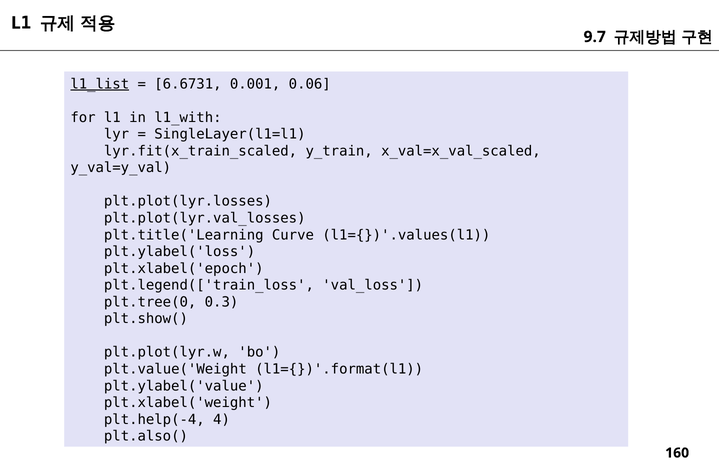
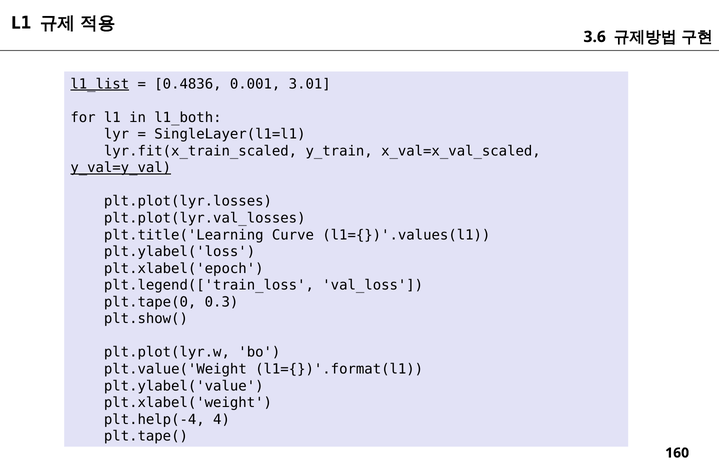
9.7: 9.7 -> 3.6
6.6731: 6.6731 -> 0.4836
0.06: 0.06 -> 3.01
l1_with: l1_with -> l1_both
y_val=y_val underline: none -> present
plt.tree(0: plt.tree(0 -> plt.tape(0
plt.also(: plt.also( -> plt.tape(
